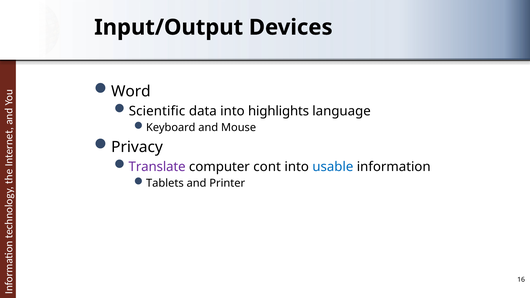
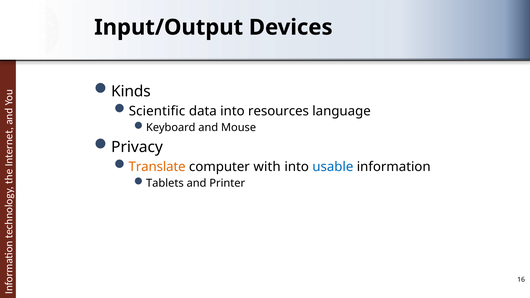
Word: Word -> Kinds
highlights: highlights -> resources
Translate colour: purple -> orange
cont: cont -> with
